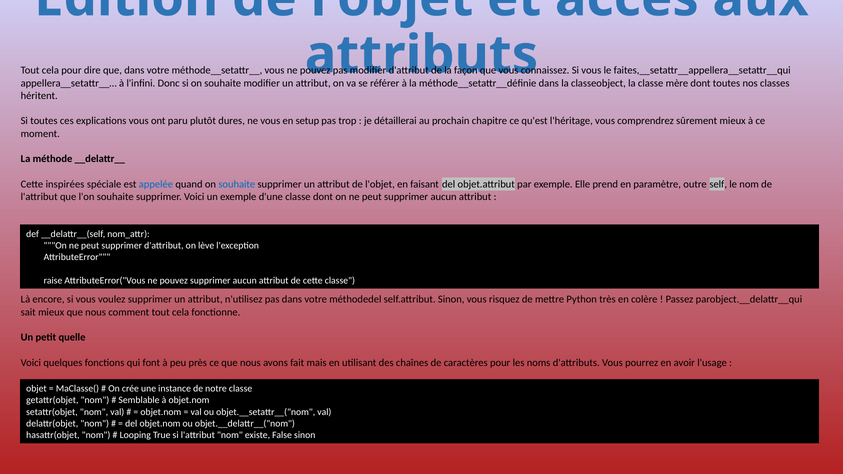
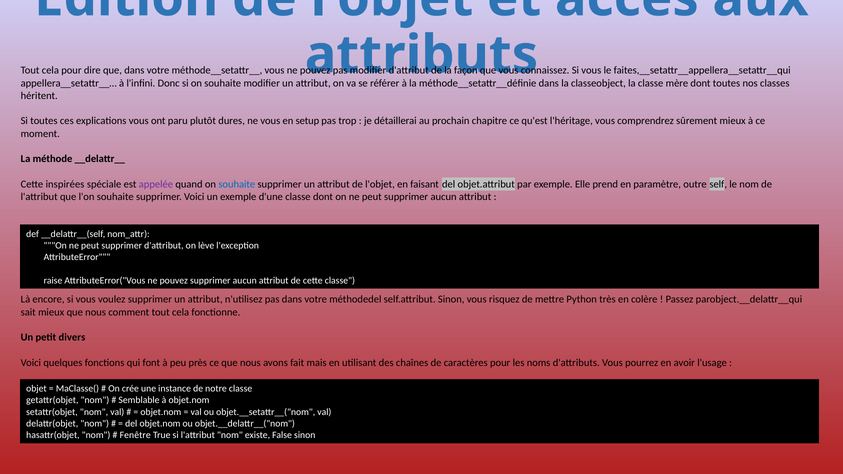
appelée colour: blue -> purple
quelle: quelle -> divers
Looping: Looping -> Fenêtre
